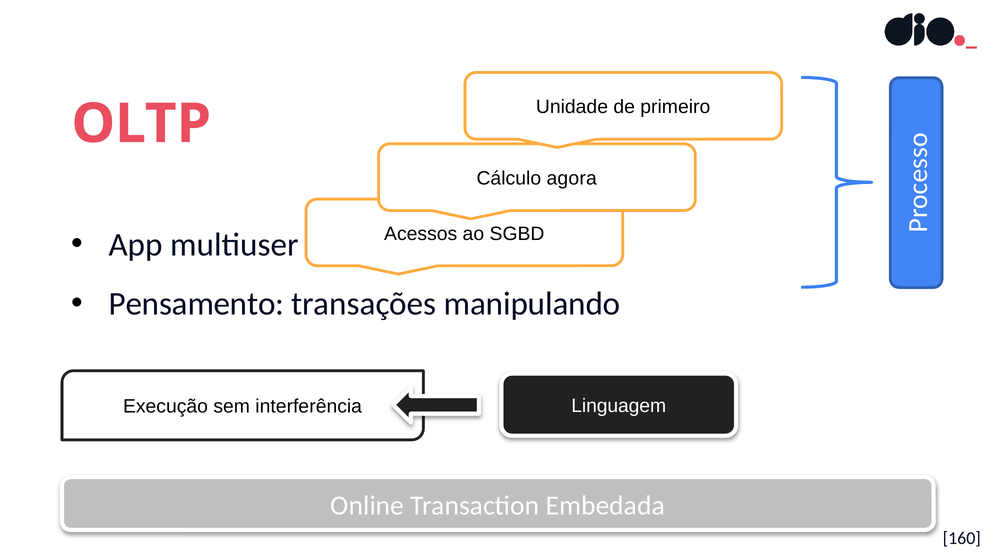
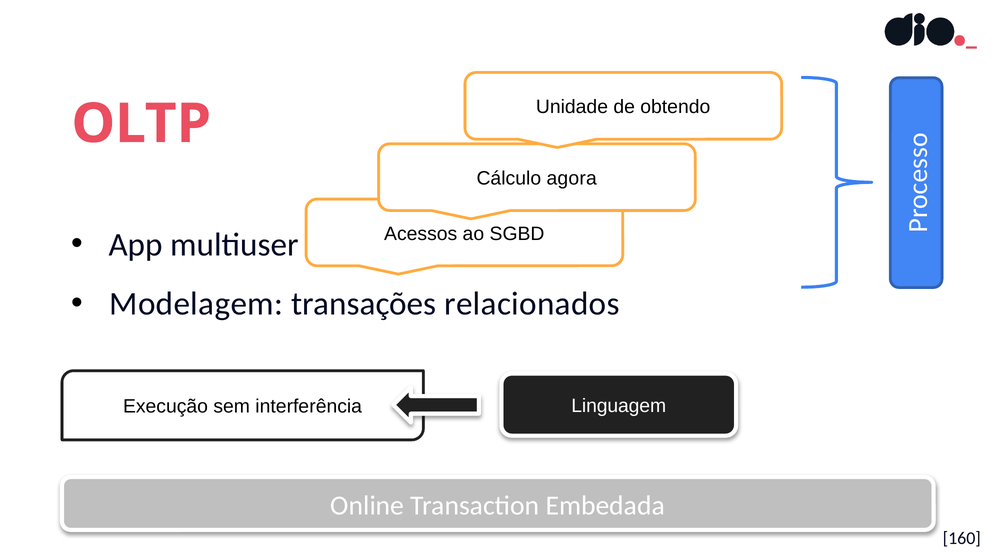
primeiro: primeiro -> obtendo
Pensamento: Pensamento -> Modelagem
manipulando: manipulando -> relacionados
